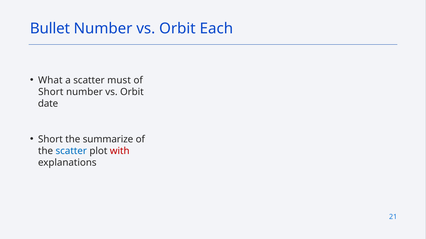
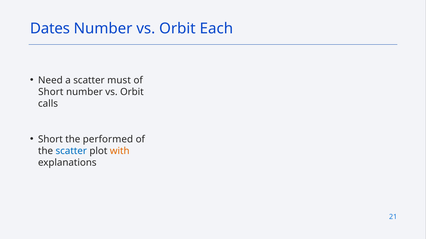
Bullet: Bullet -> Dates
What: What -> Need
date: date -> calls
summarize: summarize -> performed
with colour: red -> orange
